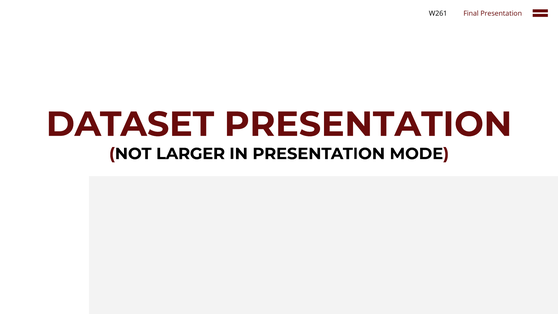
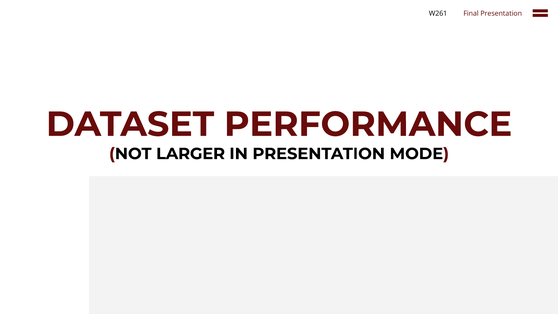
DATASET PRESENTATION: PRESENTATION -> PERFORMANCE
